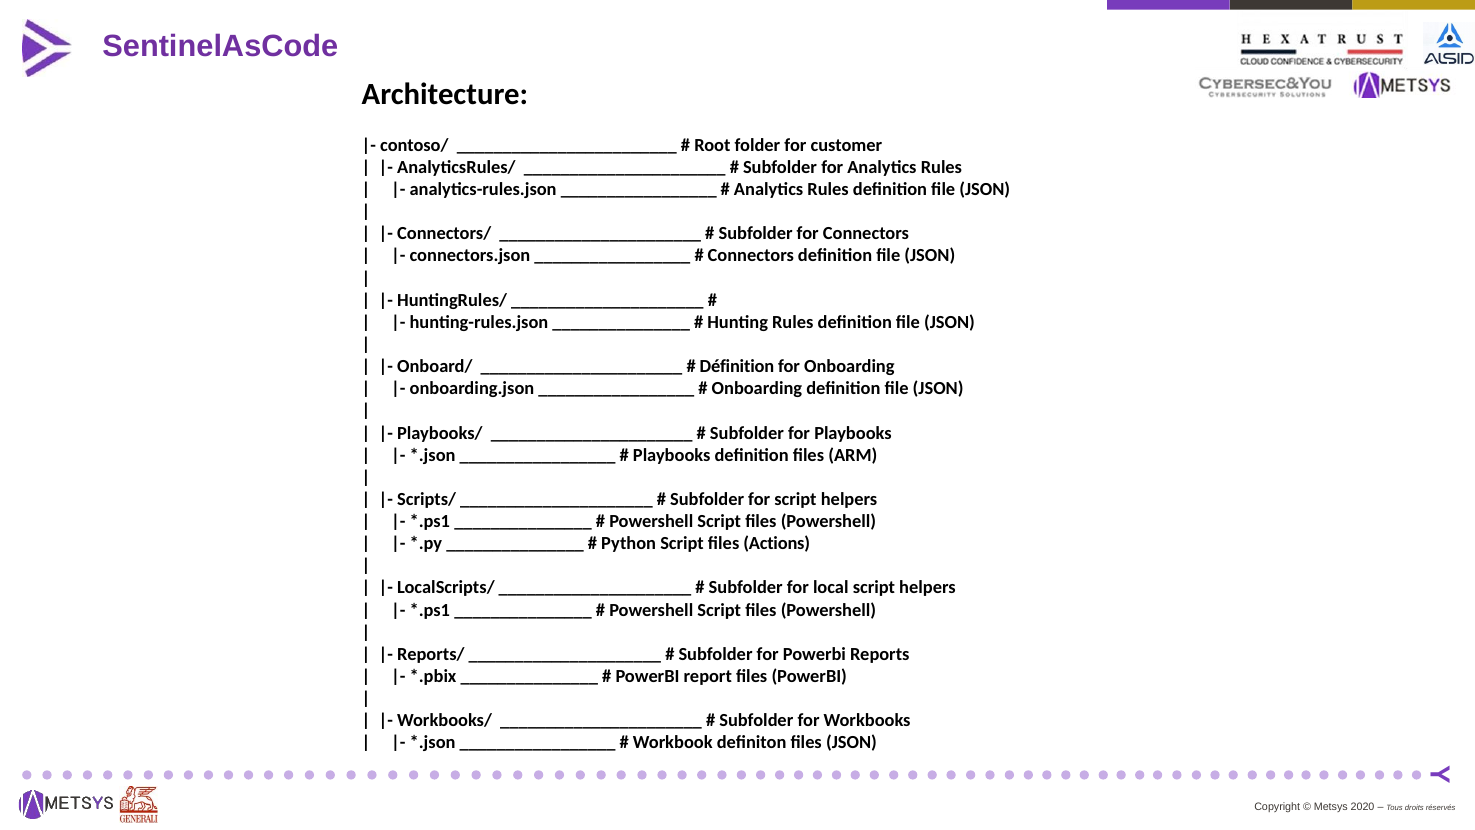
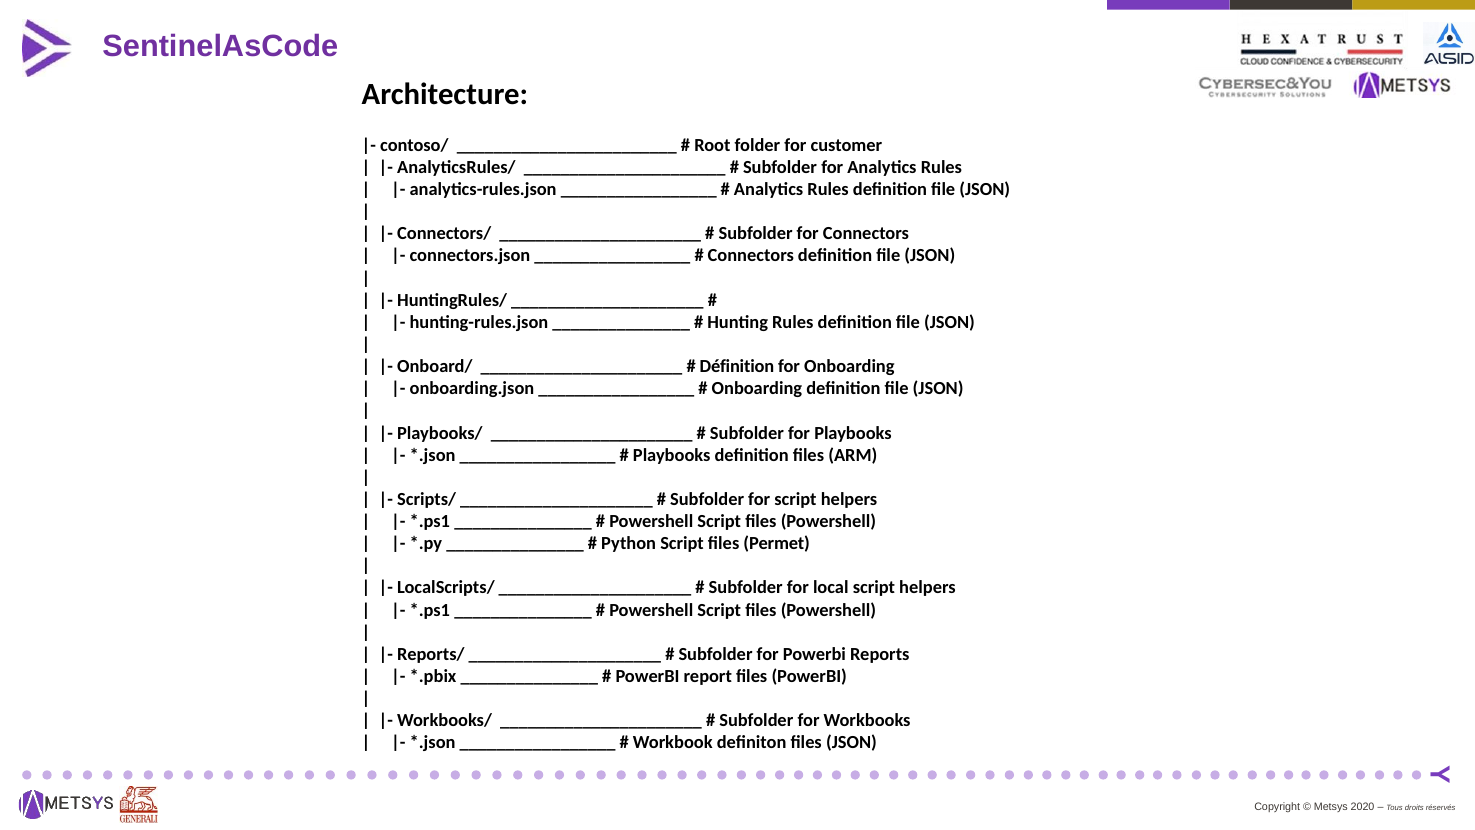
Actions: Actions -> Permet
